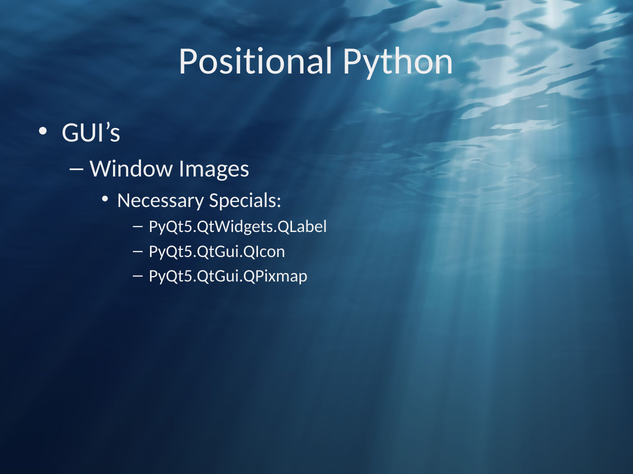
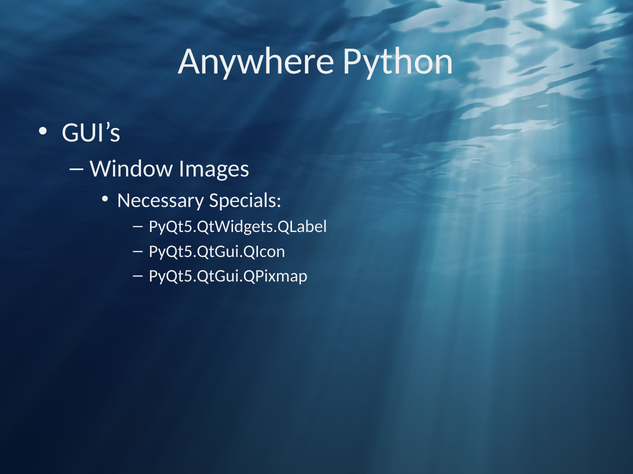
Positional: Positional -> Anywhere
